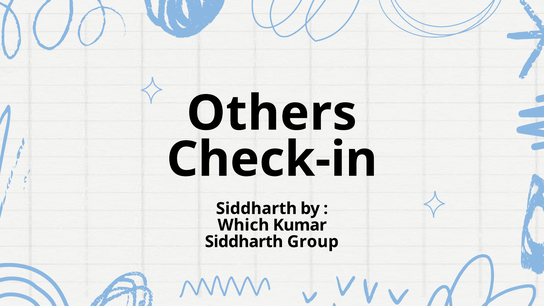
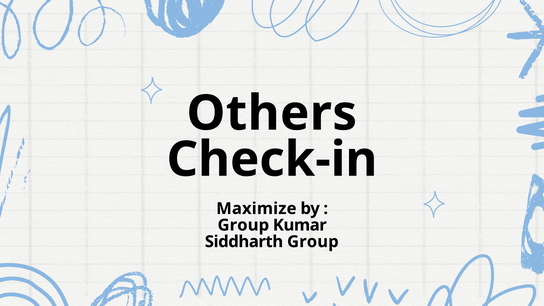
Siddharth at (256, 209): Siddharth -> Maximize
Which at (243, 225): Which -> Group
